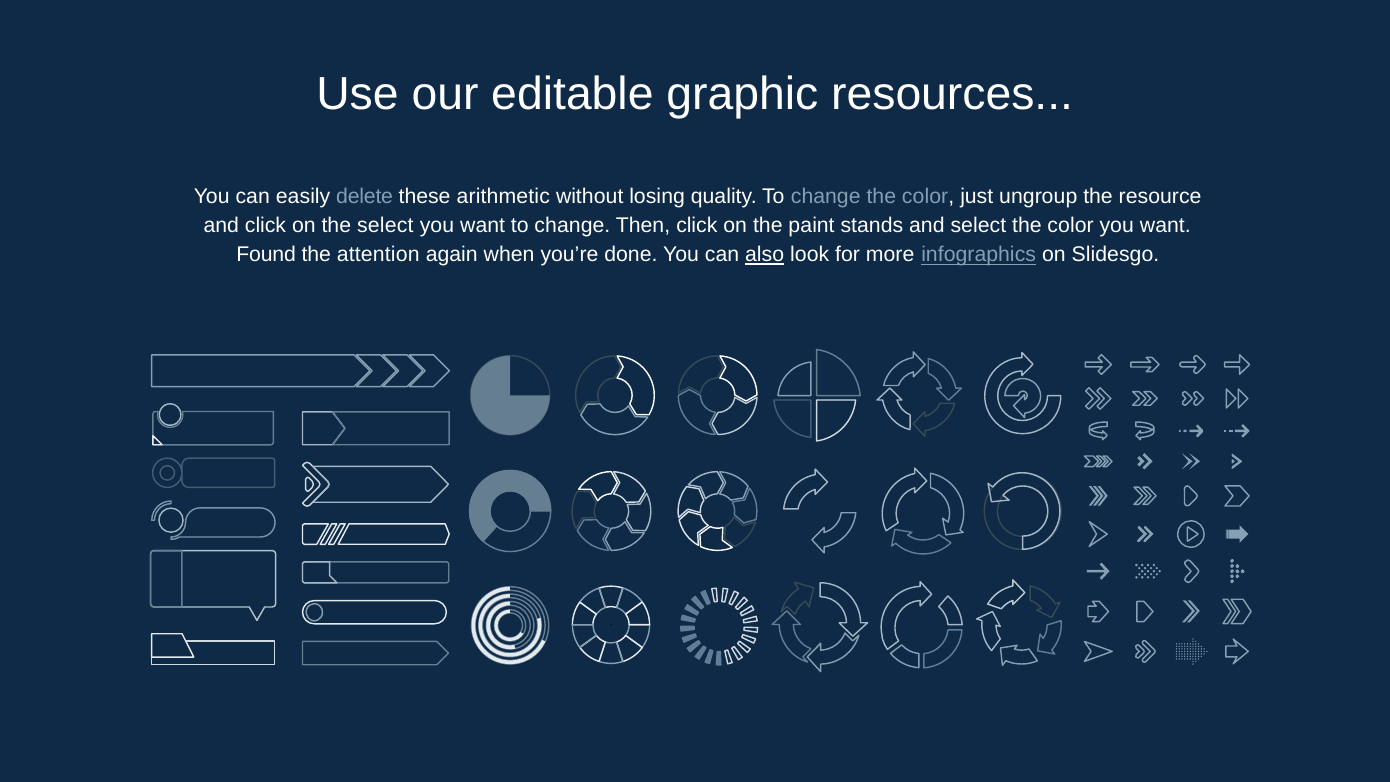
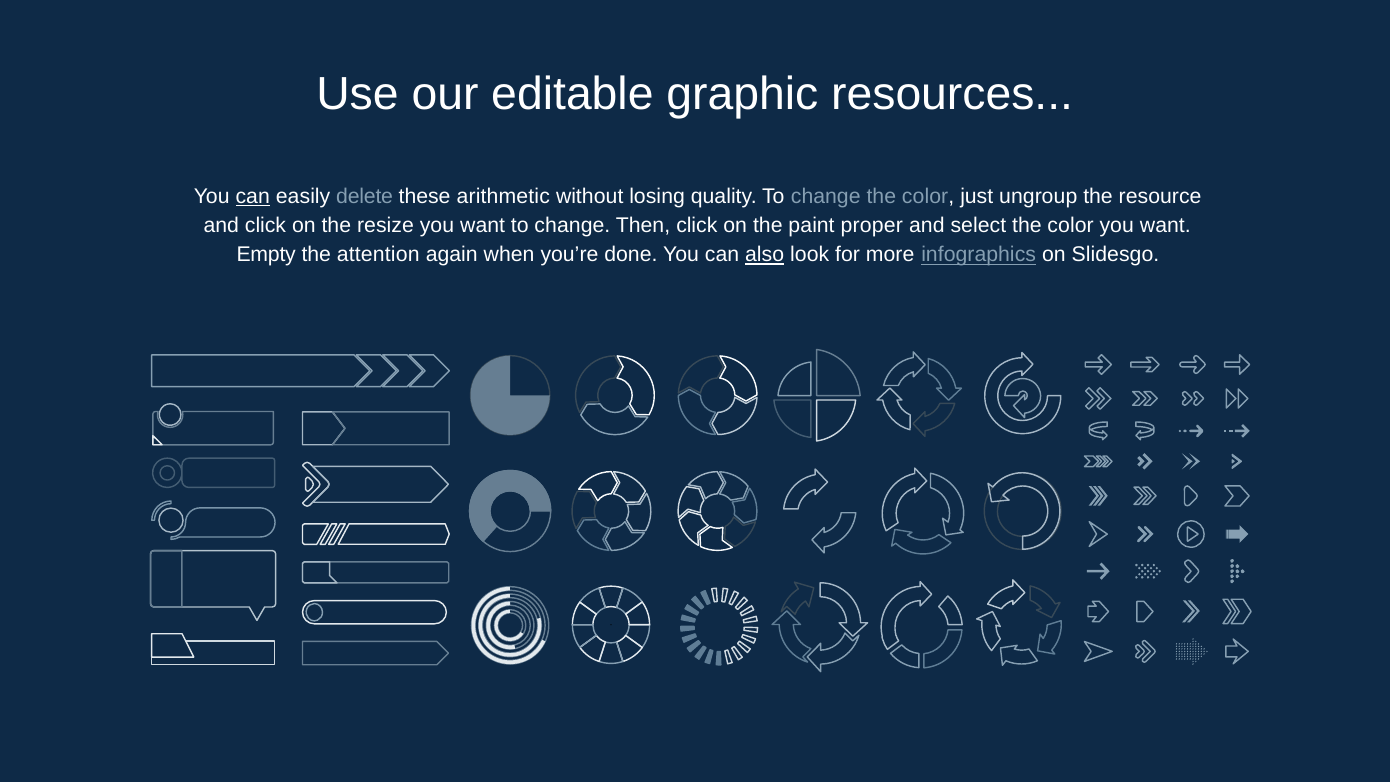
can at (253, 196) underline: none -> present
the select: select -> resize
stands: stands -> proper
Found: Found -> Empty
